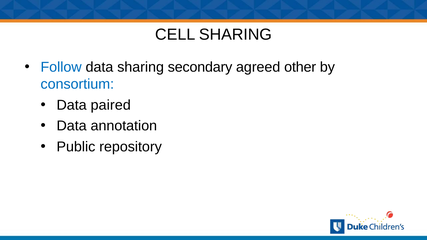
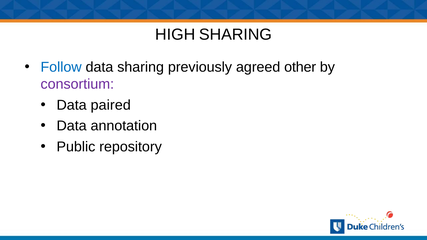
CELL: CELL -> HIGH
secondary: secondary -> previously
consortium colour: blue -> purple
